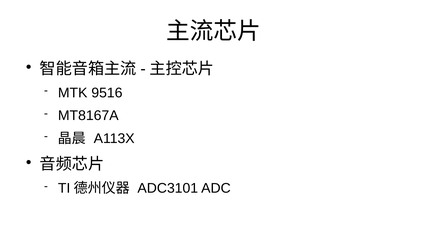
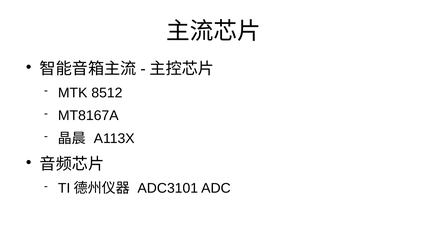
9516: 9516 -> 8512
